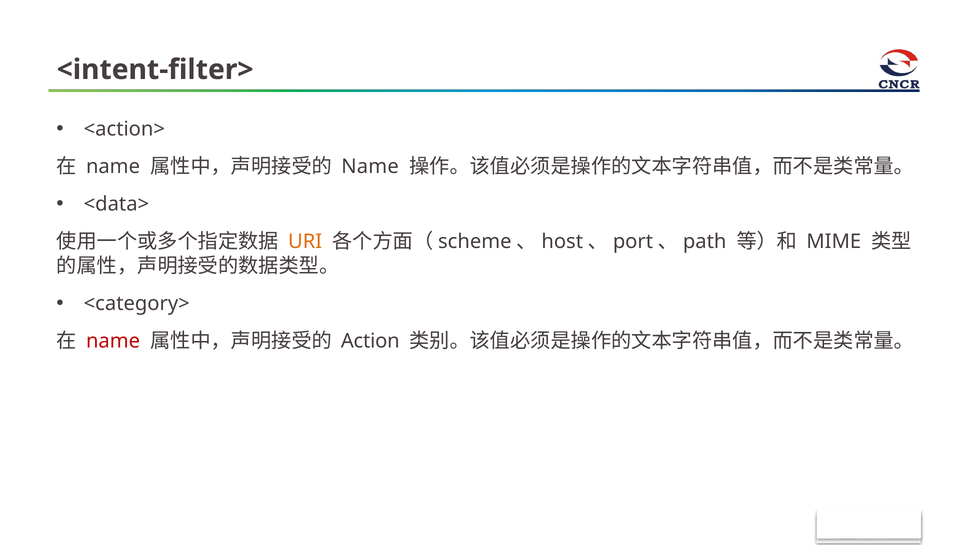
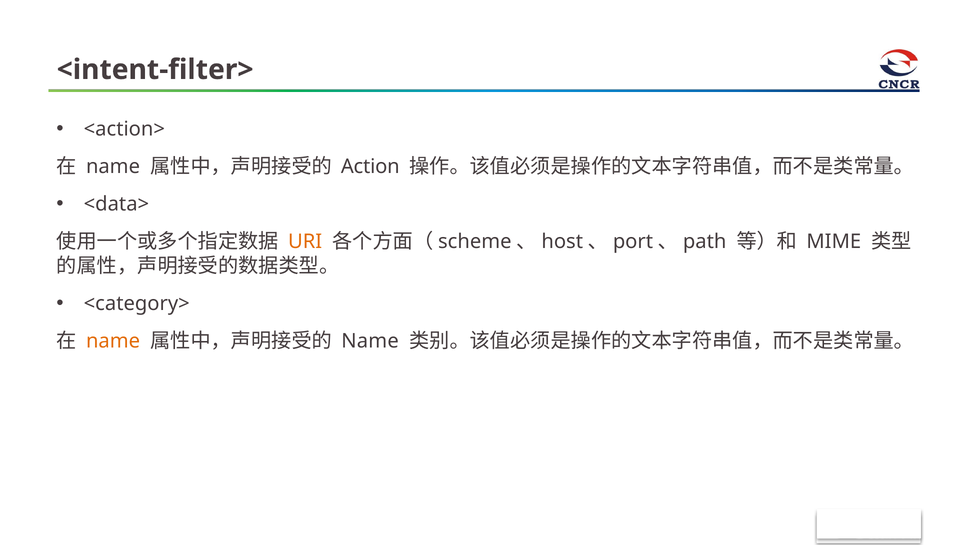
Name at (370, 166): Name -> Action
name at (113, 341) colour: red -> orange
Action at (370, 341): Action -> Name
